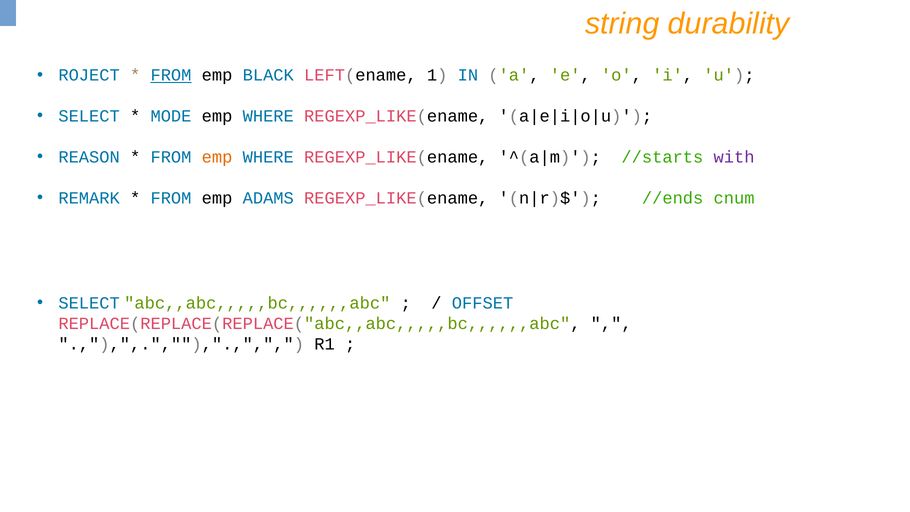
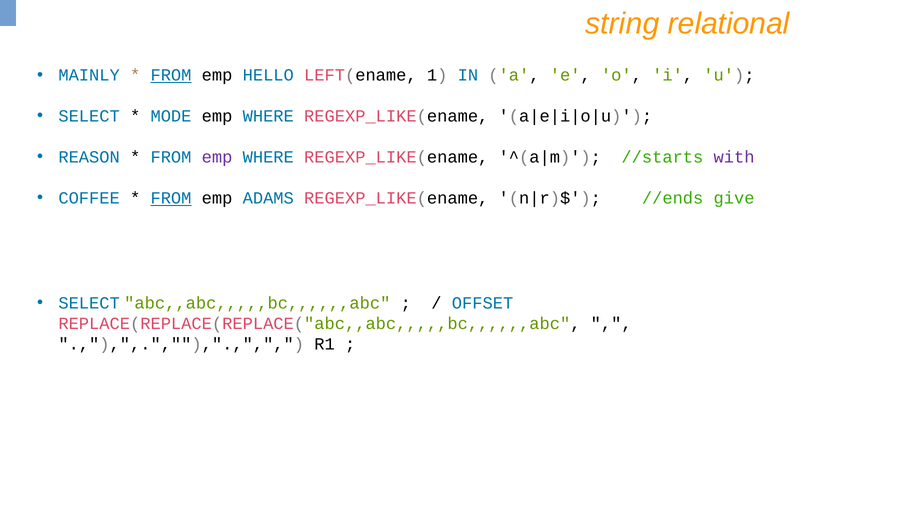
durability: durability -> relational
ROJECT: ROJECT -> MAINLY
BLACK: BLACK -> HELLO
emp at (217, 157) colour: orange -> purple
REMARK: REMARK -> COFFEE
FROM at (171, 198) underline: none -> present
cnum: cnum -> give
